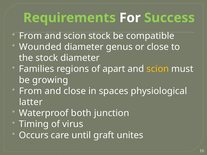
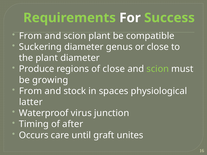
scion stock: stock -> plant
Wounded: Wounded -> Suckering
the stock: stock -> plant
Families: Families -> Produce
of apart: apart -> close
scion at (158, 69) colour: yellow -> light green
and close: close -> stock
both: both -> virus
virus: virus -> after
